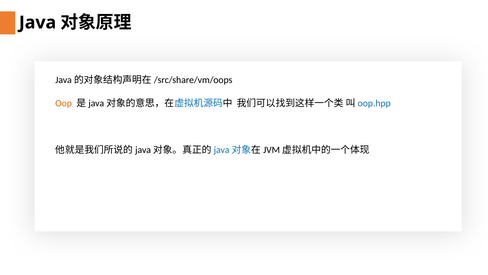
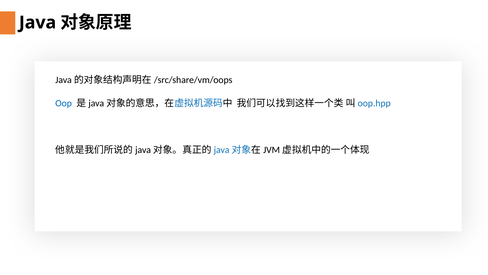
Oop colour: orange -> blue
